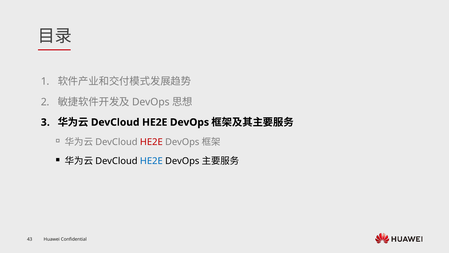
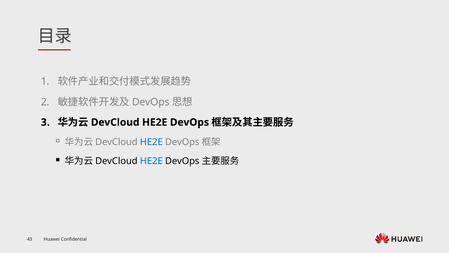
HE2E at (151, 142) colour: red -> blue
